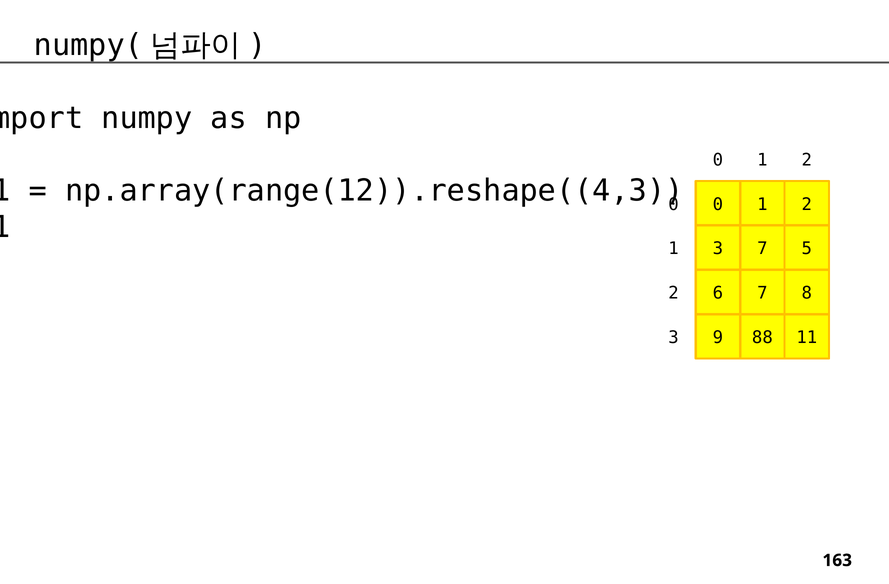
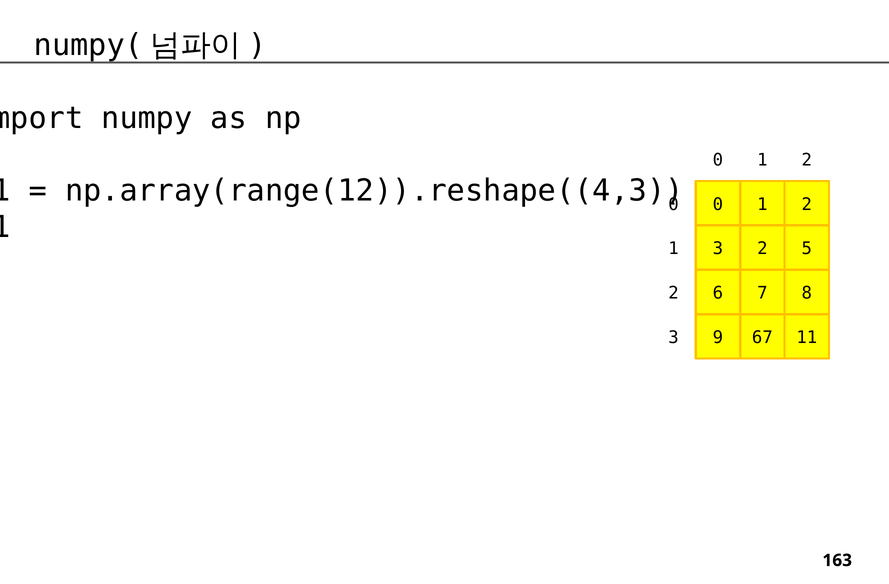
3 7: 7 -> 2
88: 88 -> 67
